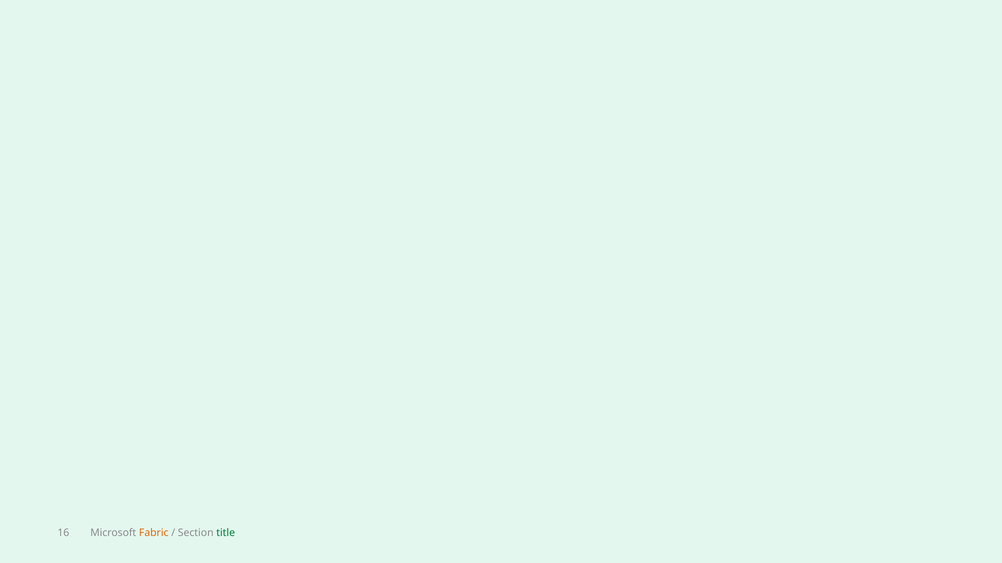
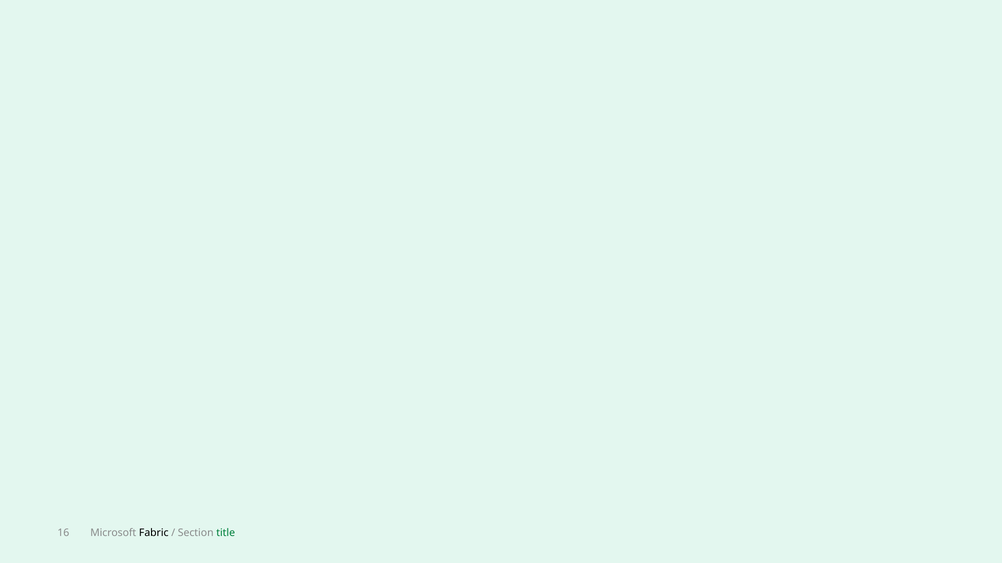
Fabric colour: orange -> black
